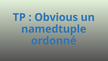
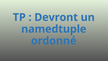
Obvious: Obvious -> Devront
